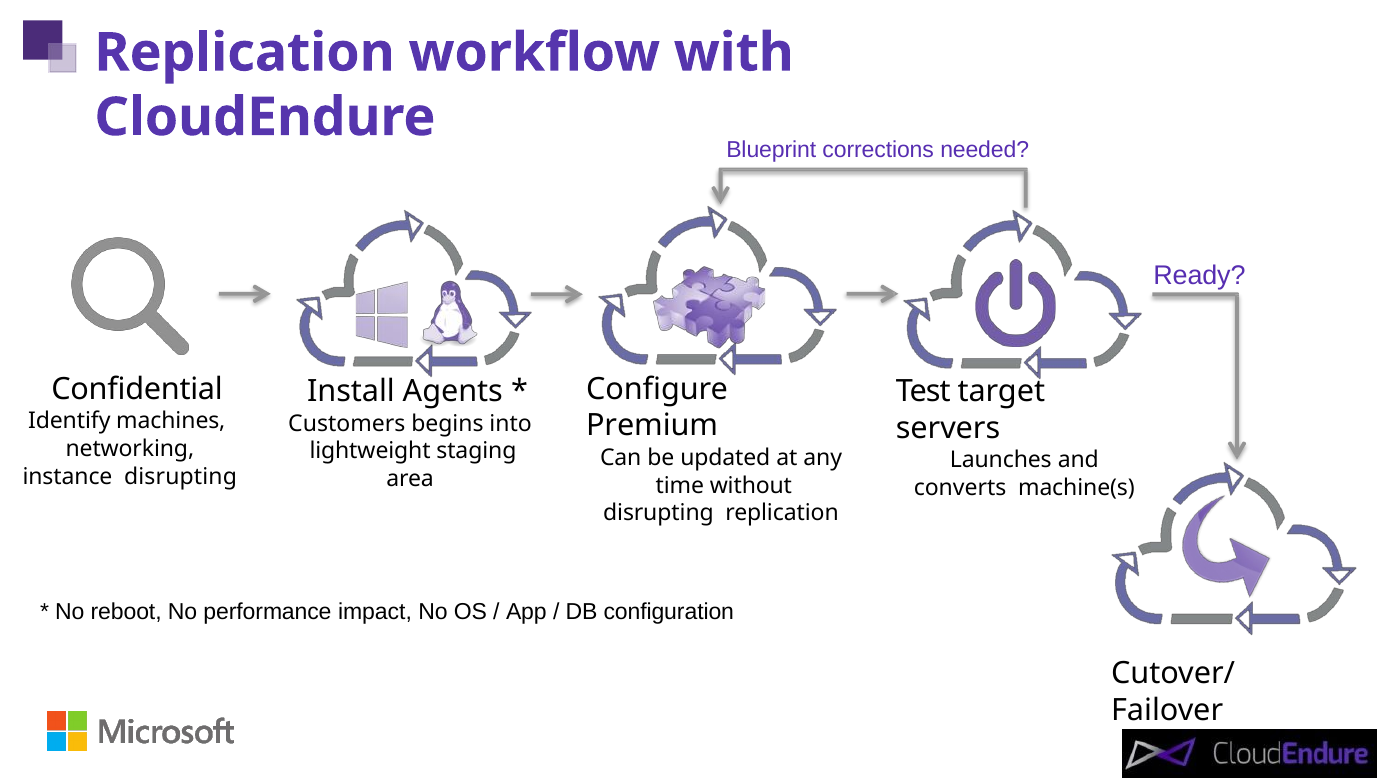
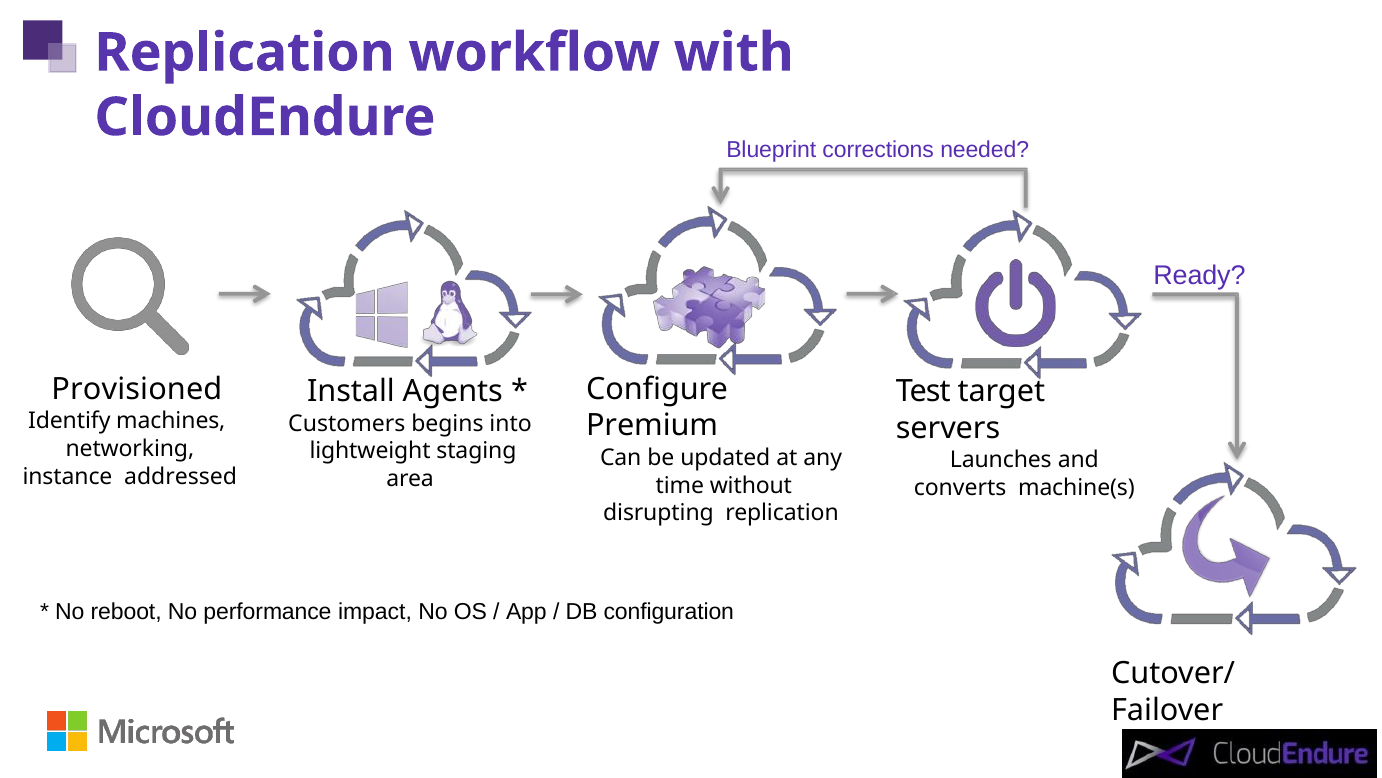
Confidential: Confidential -> Provisioned
instance disrupting: disrupting -> addressed
